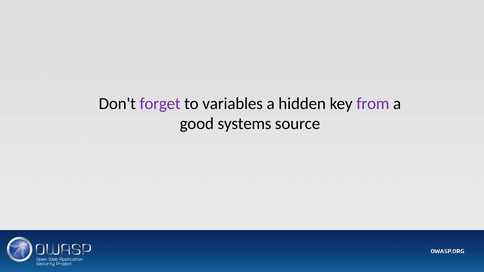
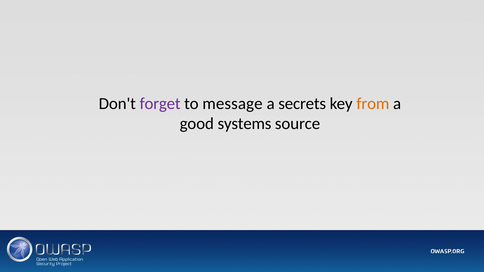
variables: variables -> message
hidden: hidden -> secrets
from colour: purple -> orange
